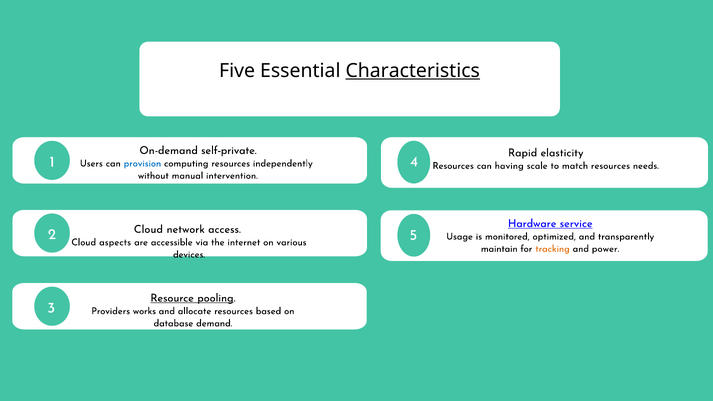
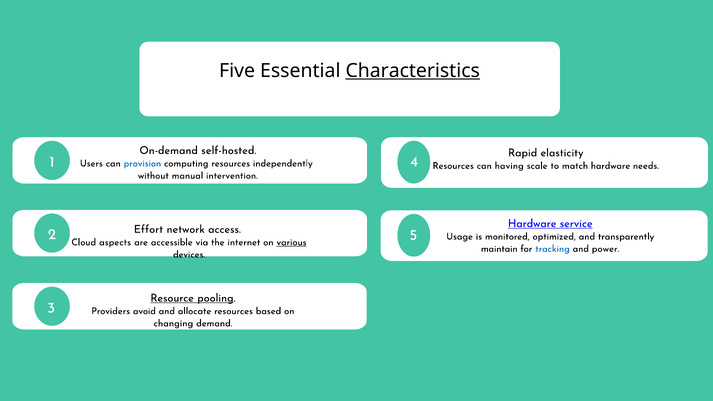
self-private: self-private -> self-hosted
match resources: resources -> hardware
2 Cloud: Cloud -> Effort
various underline: none -> present
tracking colour: orange -> blue
works: works -> avoid
database: database -> changing
